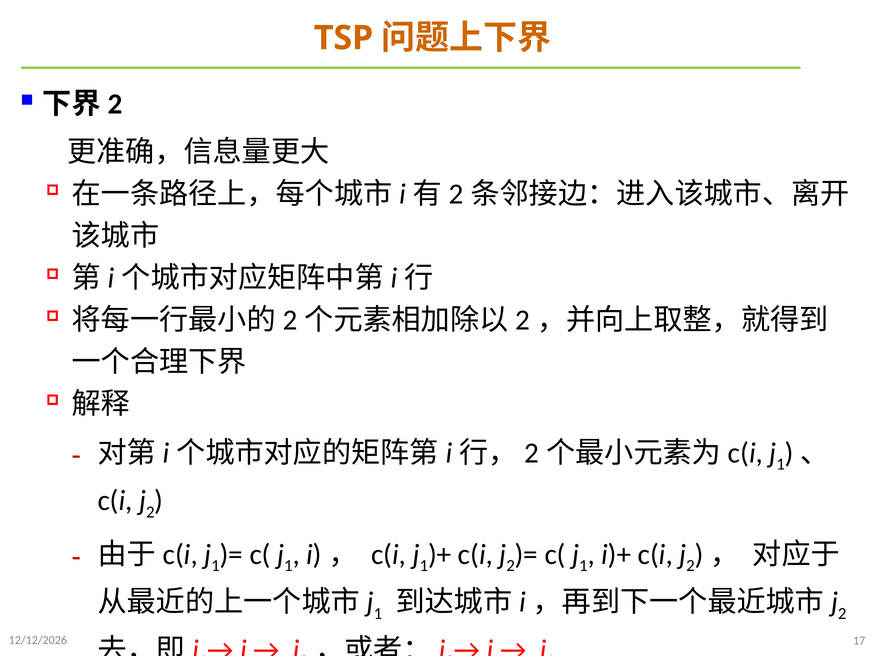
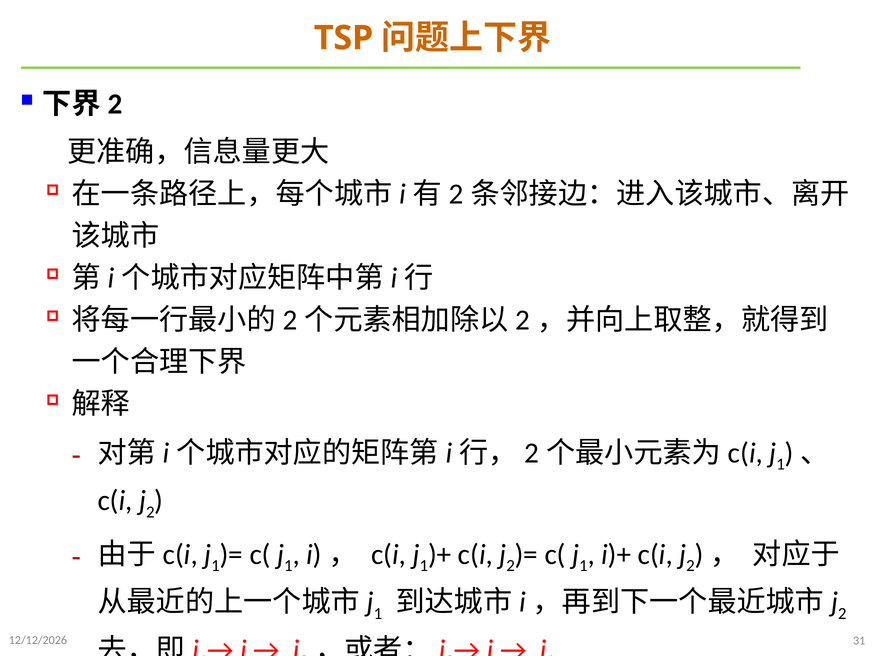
17: 17 -> 31
